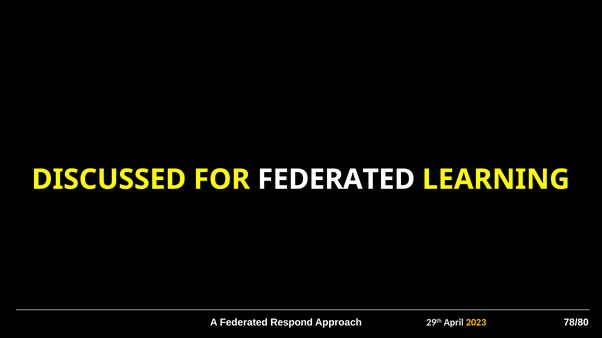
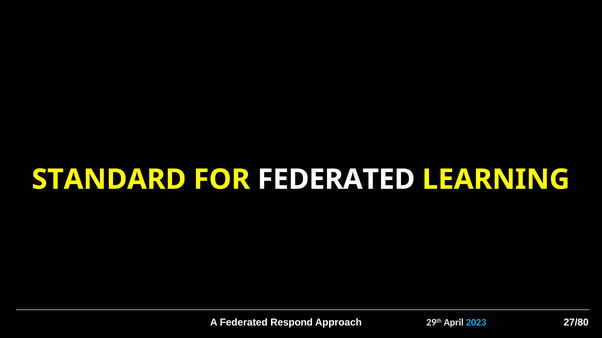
DISCUSSED: DISCUSSED -> STANDARD
78/80: 78/80 -> 27/80
2023 colour: yellow -> light blue
